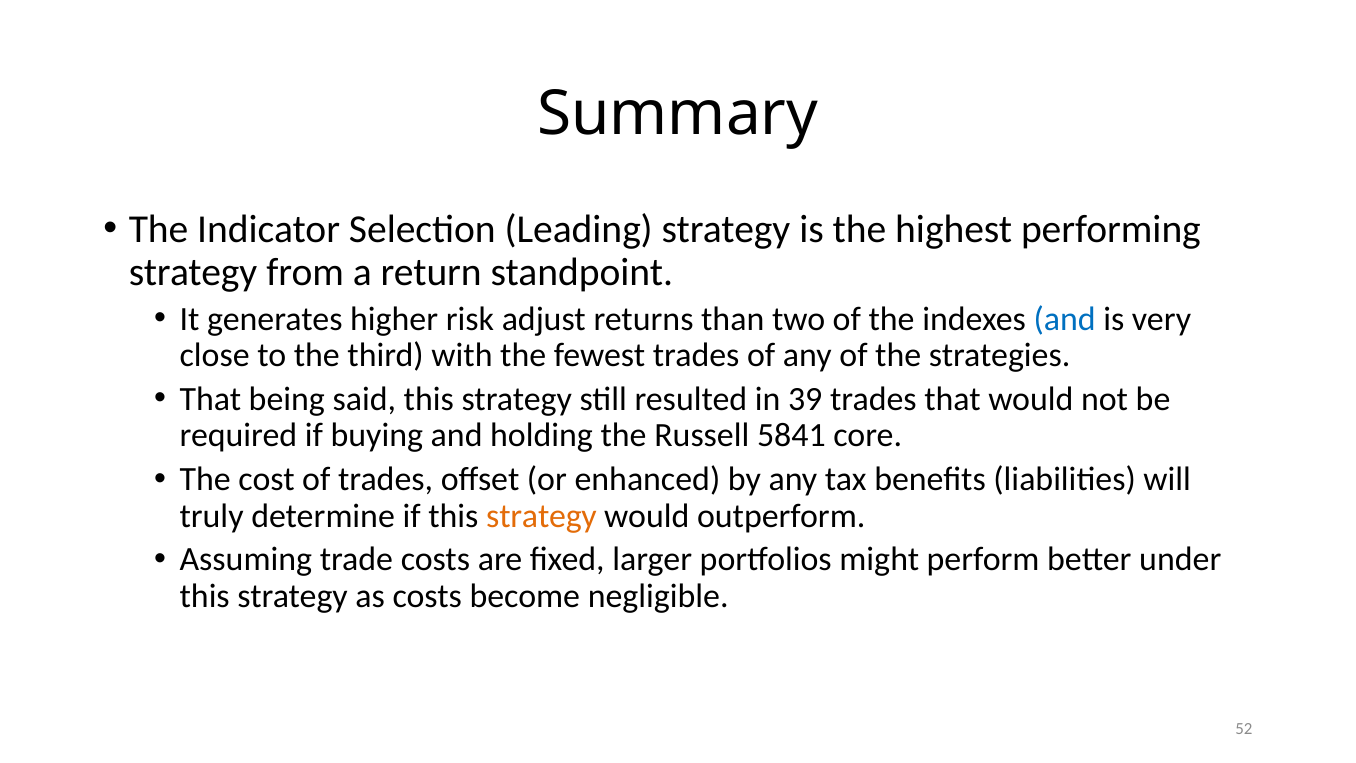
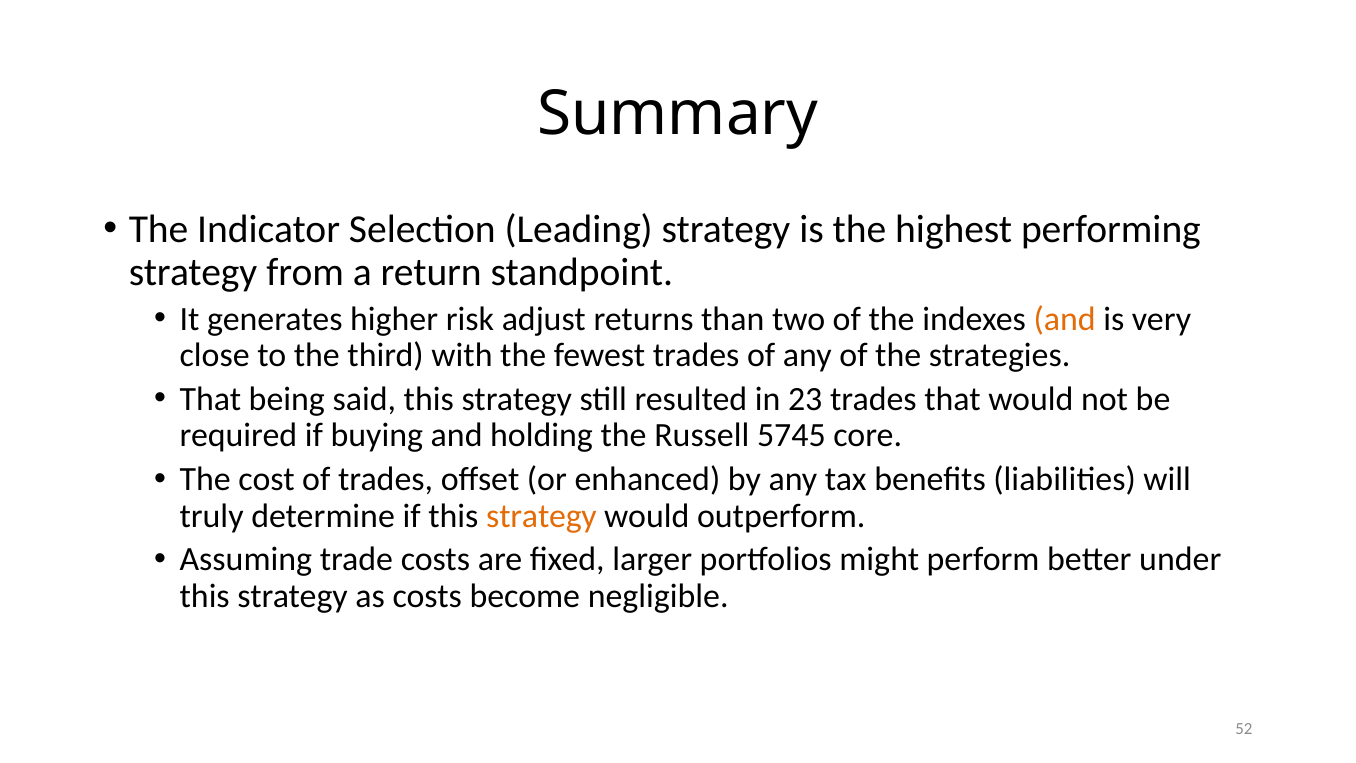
and at (1065, 319) colour: blue -> orange
39: 39 -> 23
5841: 5841 -> 5745
